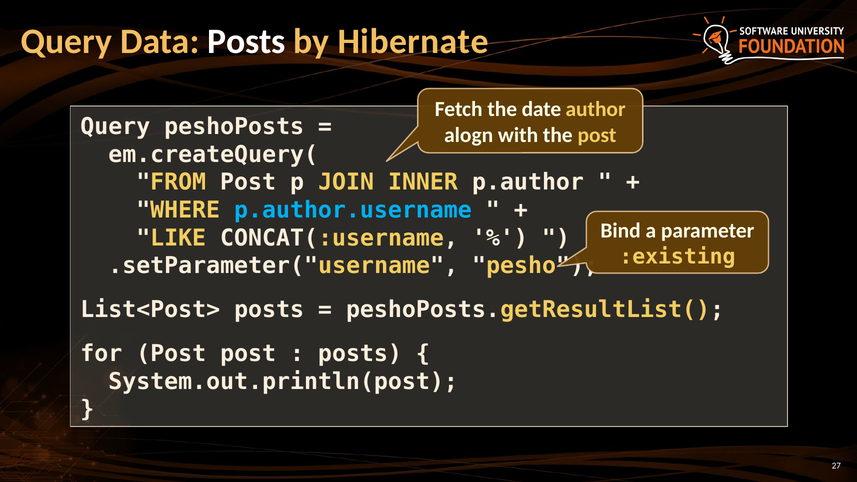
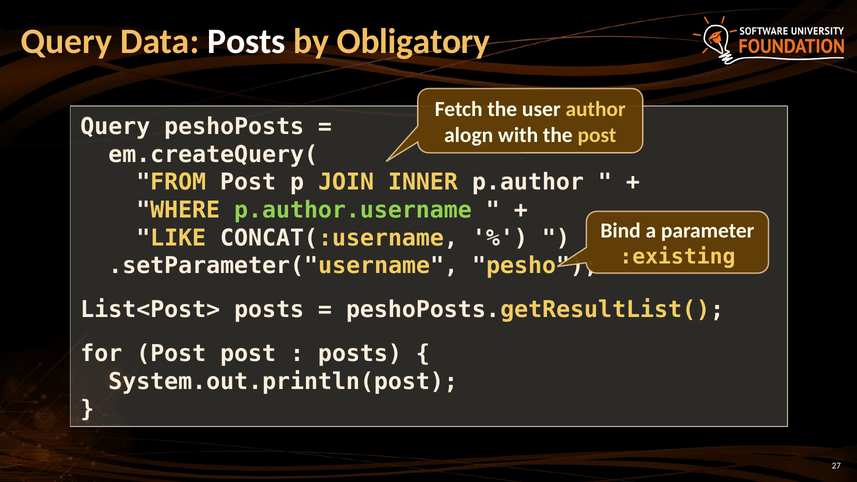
Hibernate: Hibernate -> Obligatory
date: date -> user
p.author.username colour: light blue -> light green
